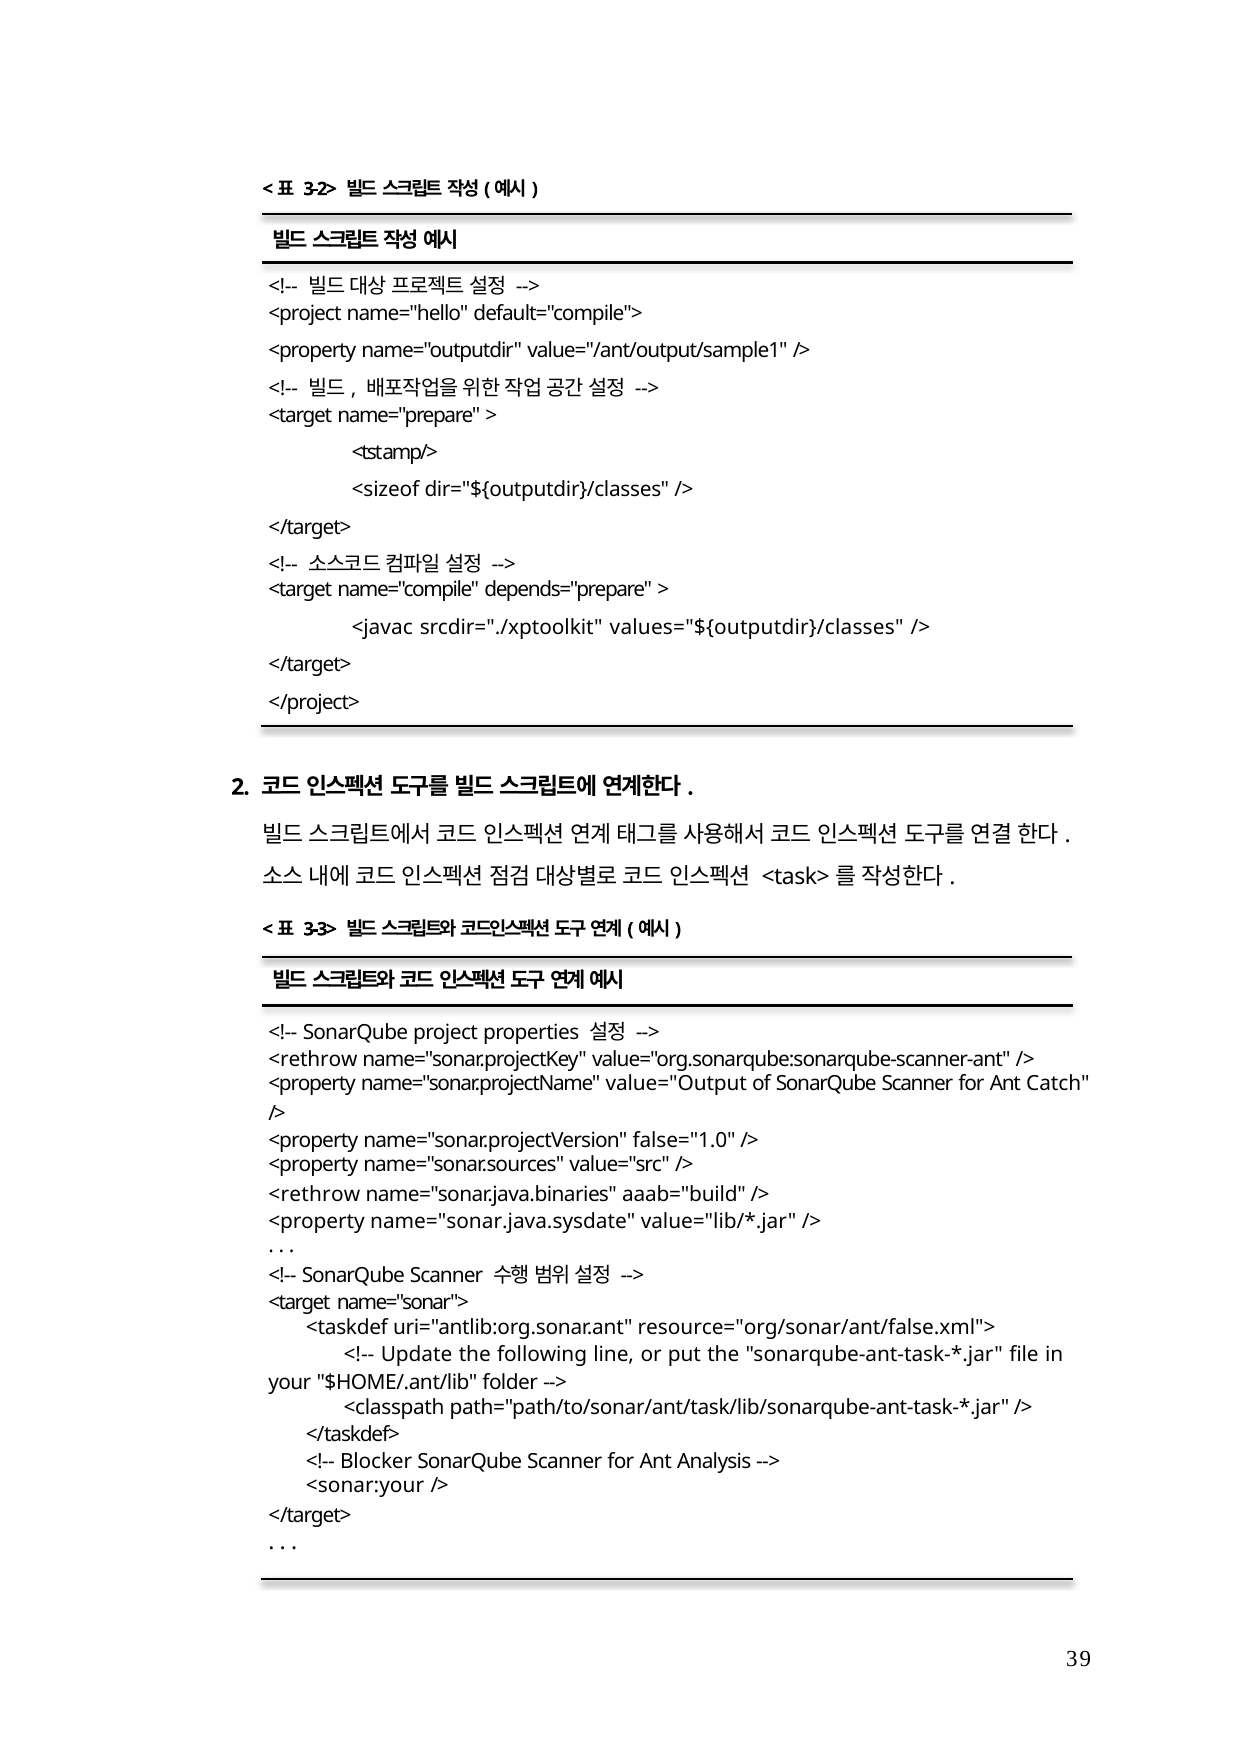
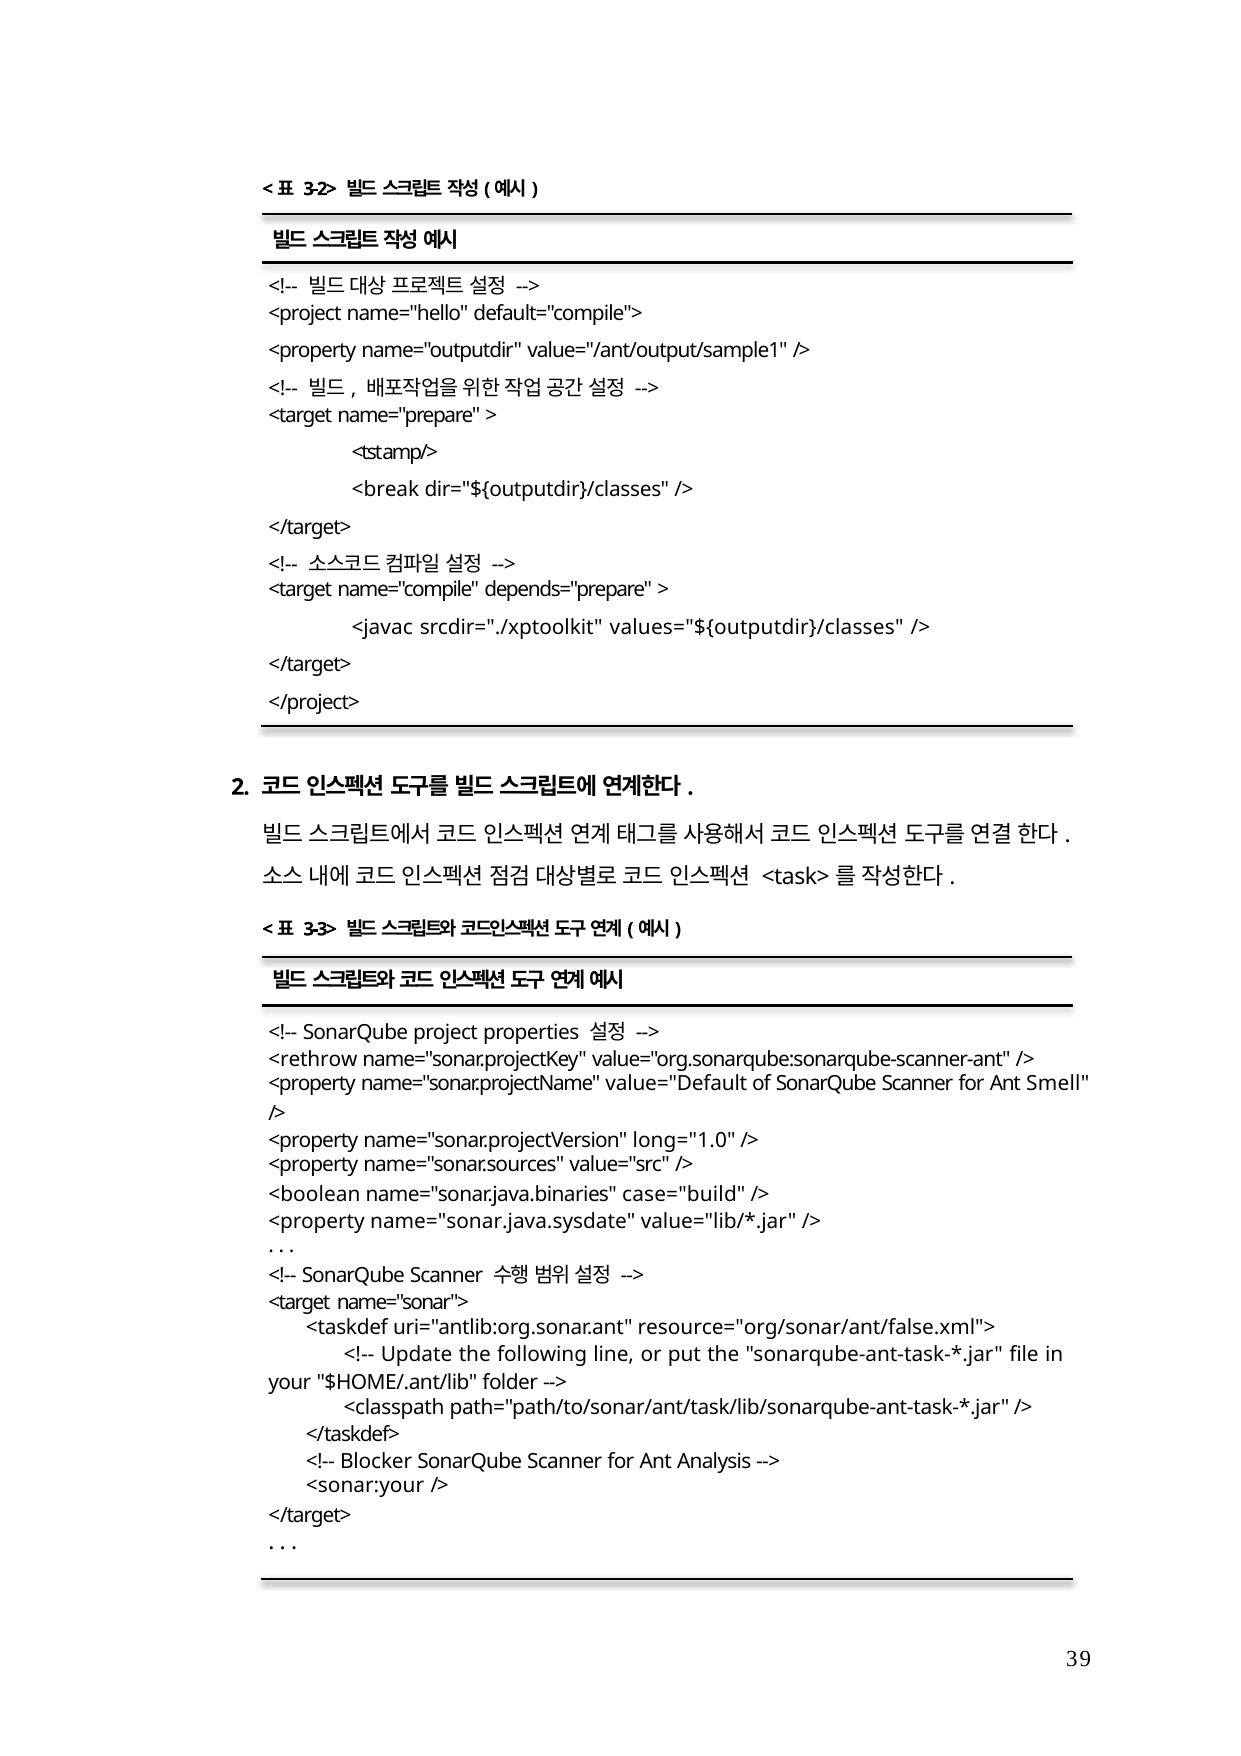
<sizeof: <sizeof -> <break
value="Output: value="Output -> value="Default
Catch: Catch -> Smell
false="1.0: false="1.0 -> long="1.0
<rethrow at (314, 1194): <rethrow -> <boolean
aaab="build: aaab="build -> case="build
